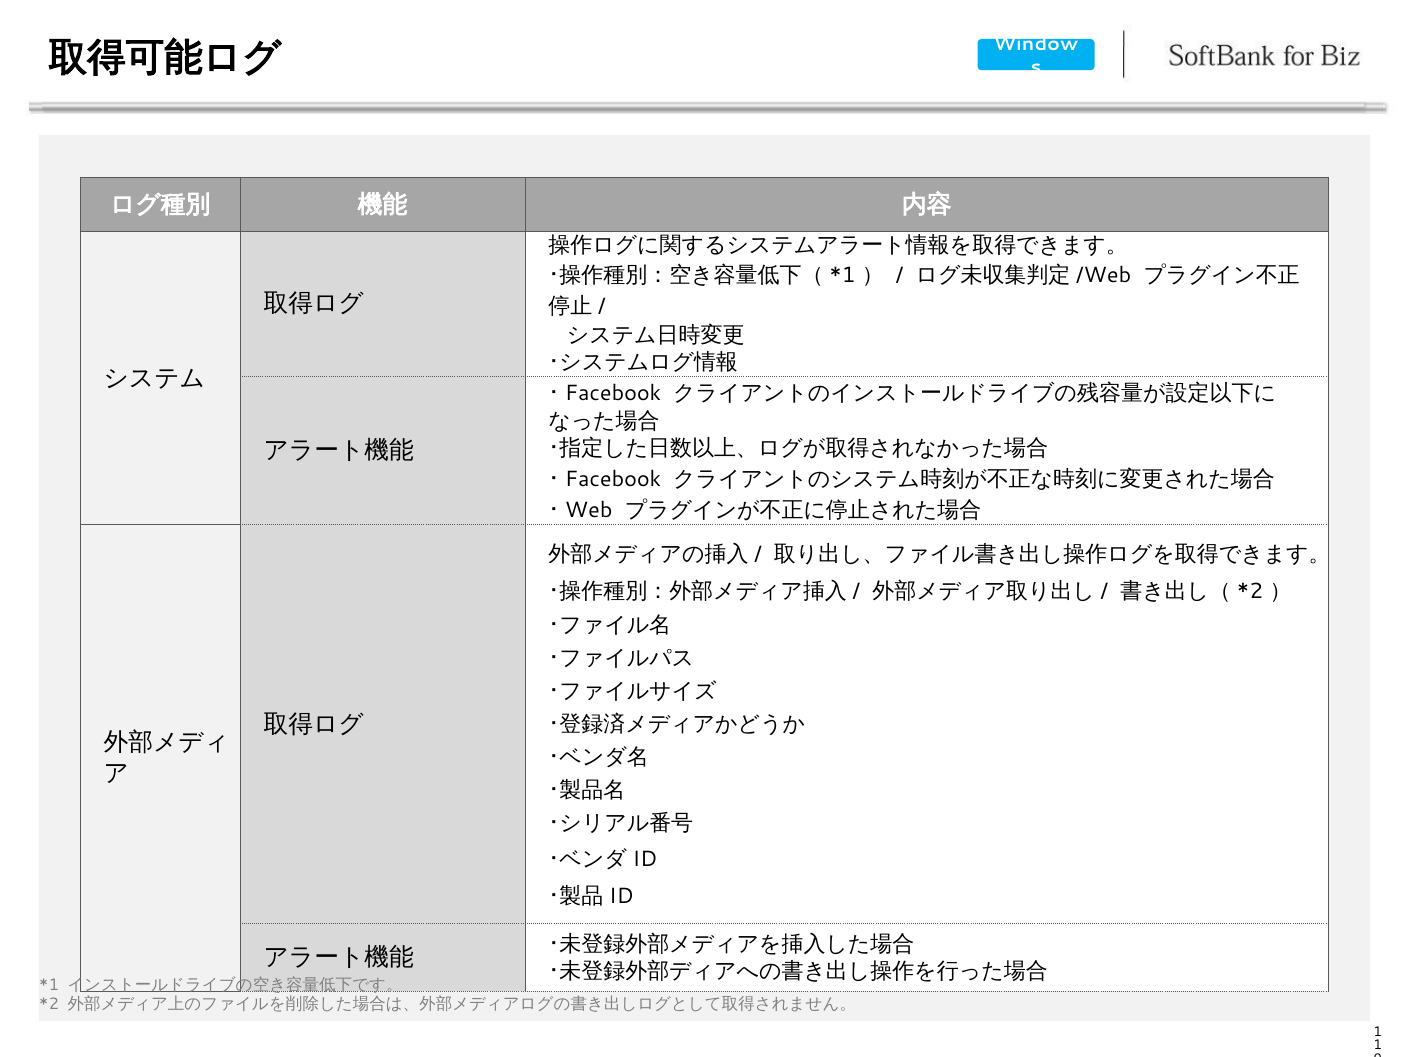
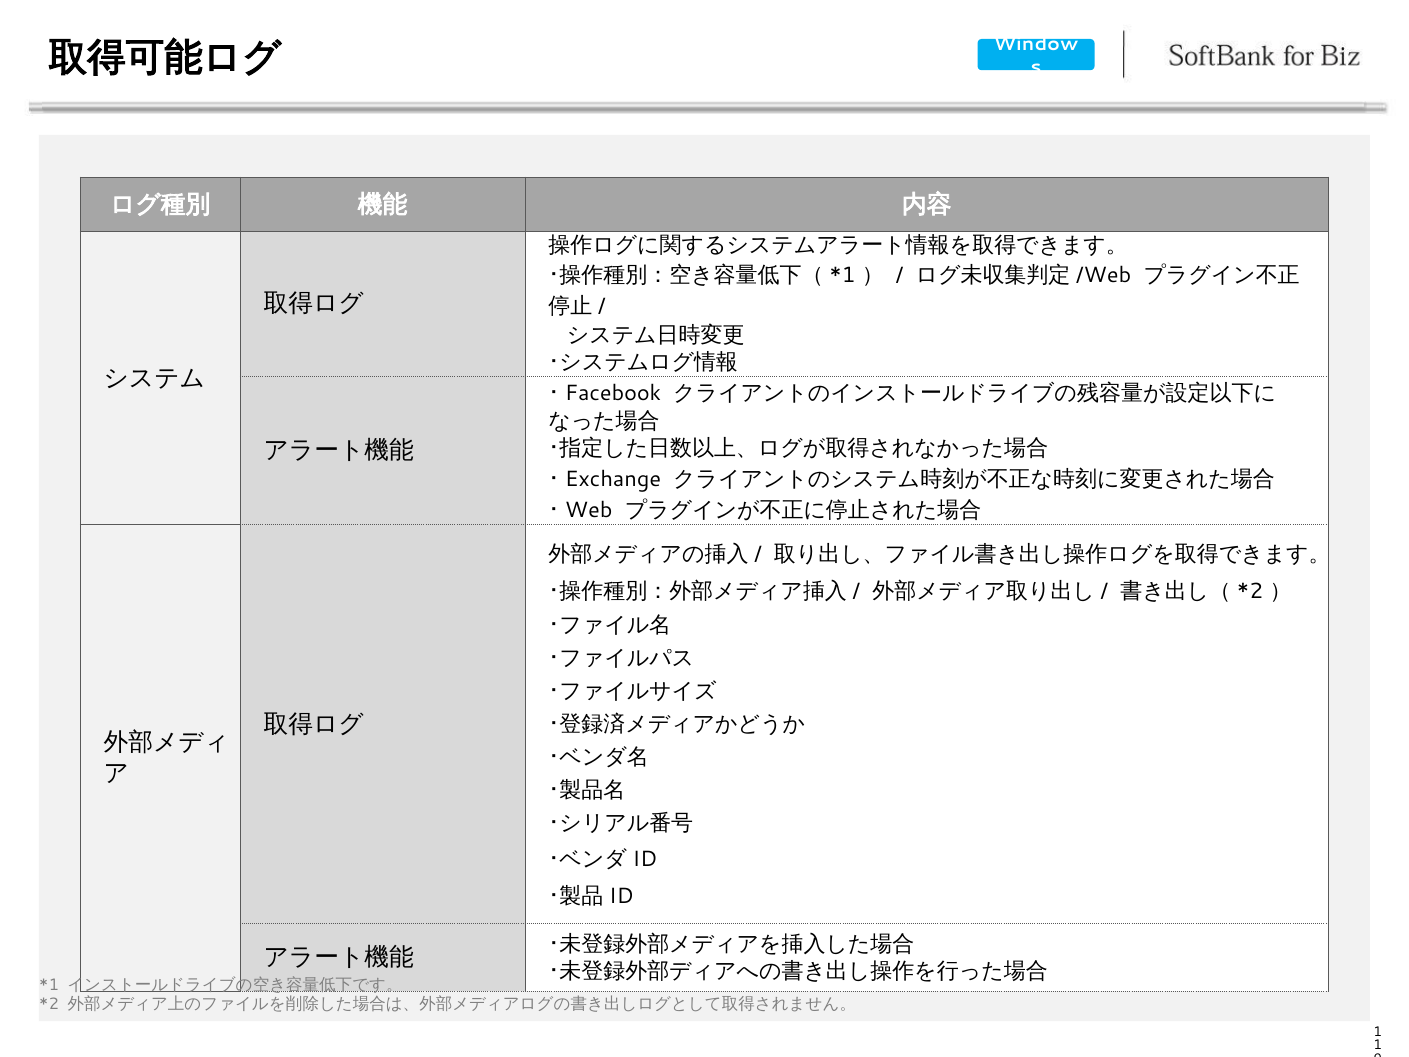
Facebook at (613, 479): Facebook -> Exchange
